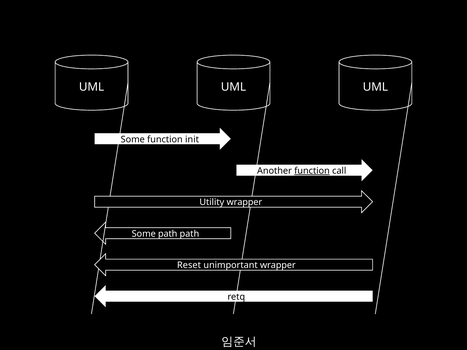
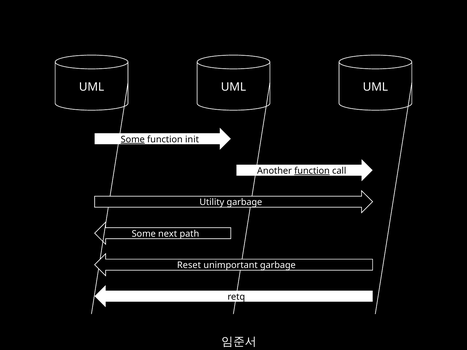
Some at (133, 139) underline: none -> present
Utility wrapper: wrapper -> garbage
Some path: path -> next
unimportant wrapper: wrapper -> garbage
